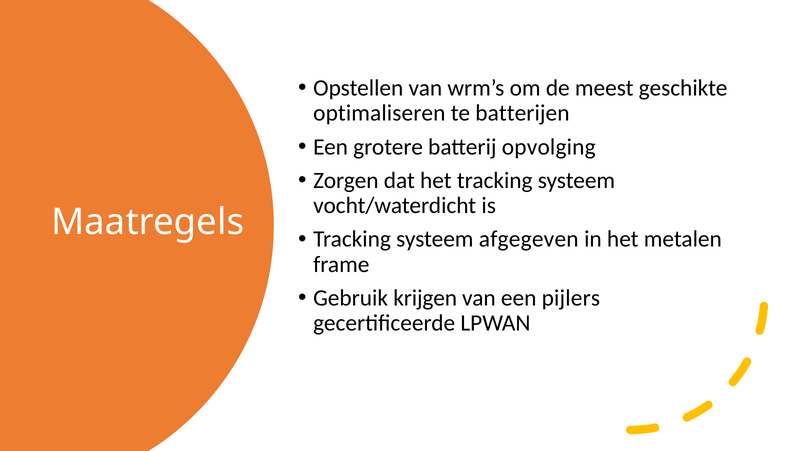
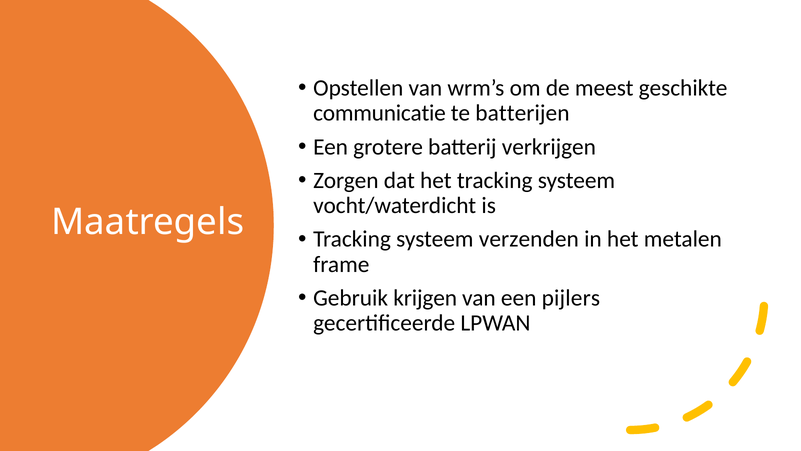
optimaliseren: optimaliseren -> communicatie
opvolging: opvolging -> verkrijgen
afgegeven: afgegeven -> verzenden
